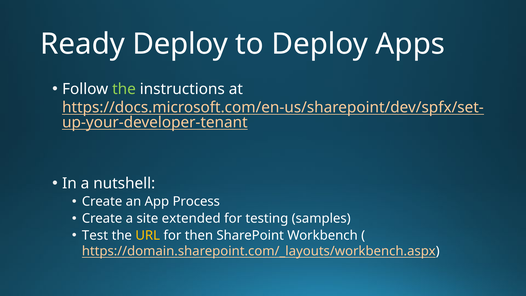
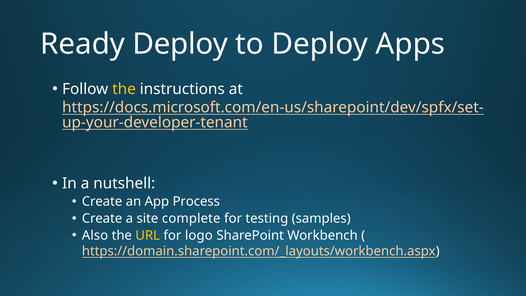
the at (124, 89) colour: light green -> yellow
extended: extended -> complete
Test: Test -> Also
then: then -> logo
